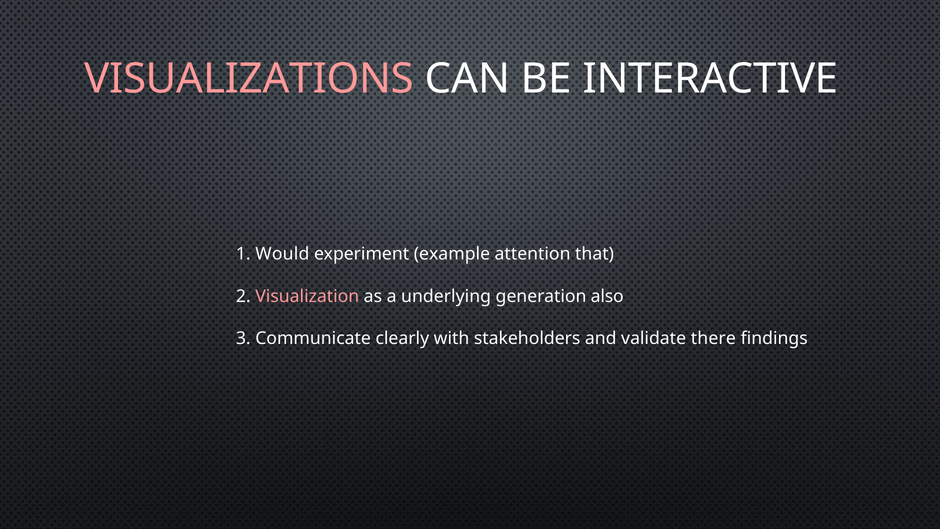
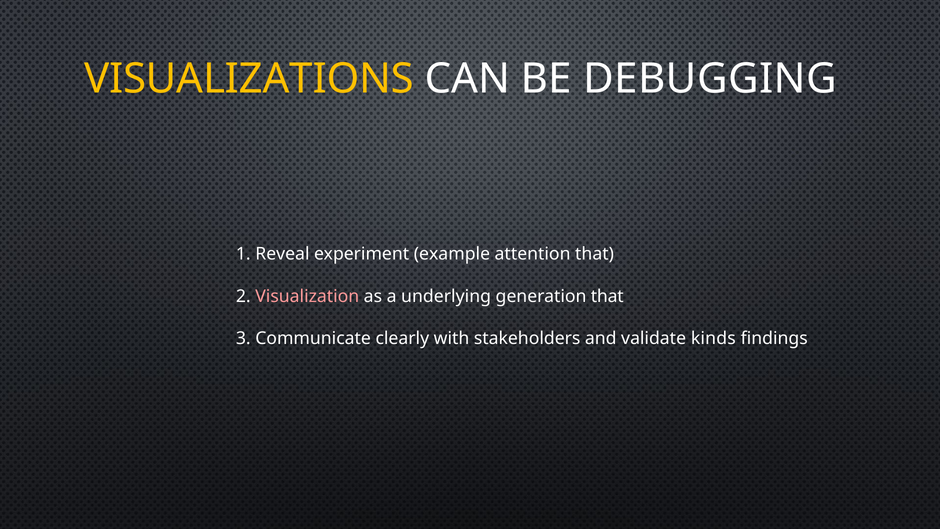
VISUALIZATIONS colour: pink -> yellow
INTERACTIVE: INTERACTIVE -> DEBUGGING
Would: Would -> Reveal
generation also: also -> that
there: there -> kinds
